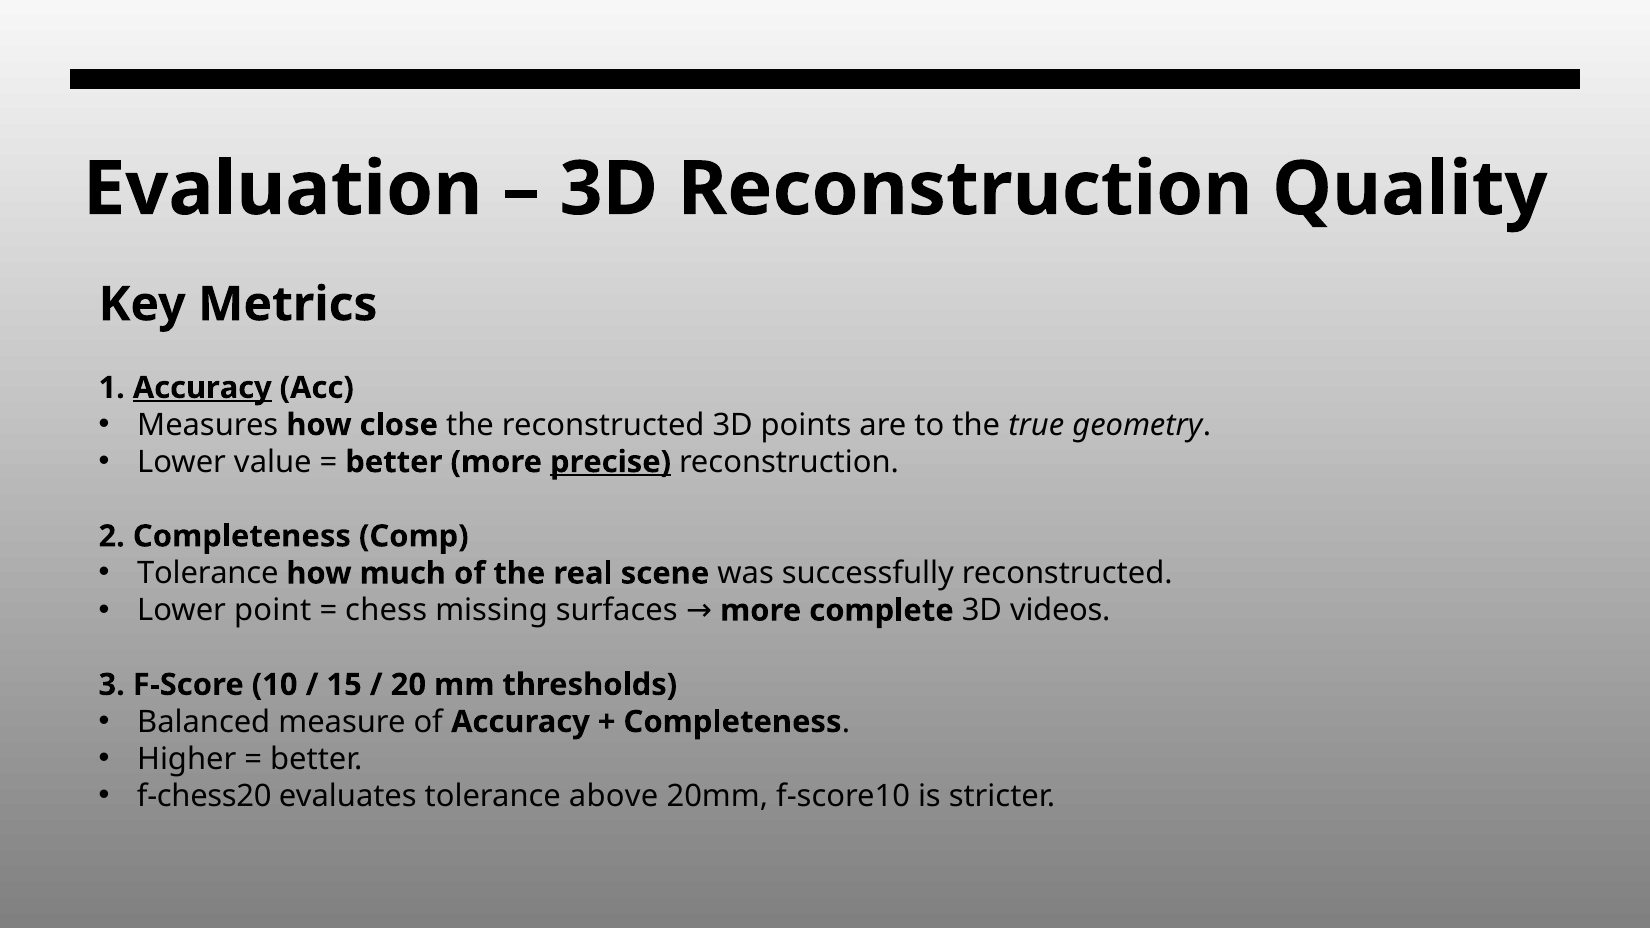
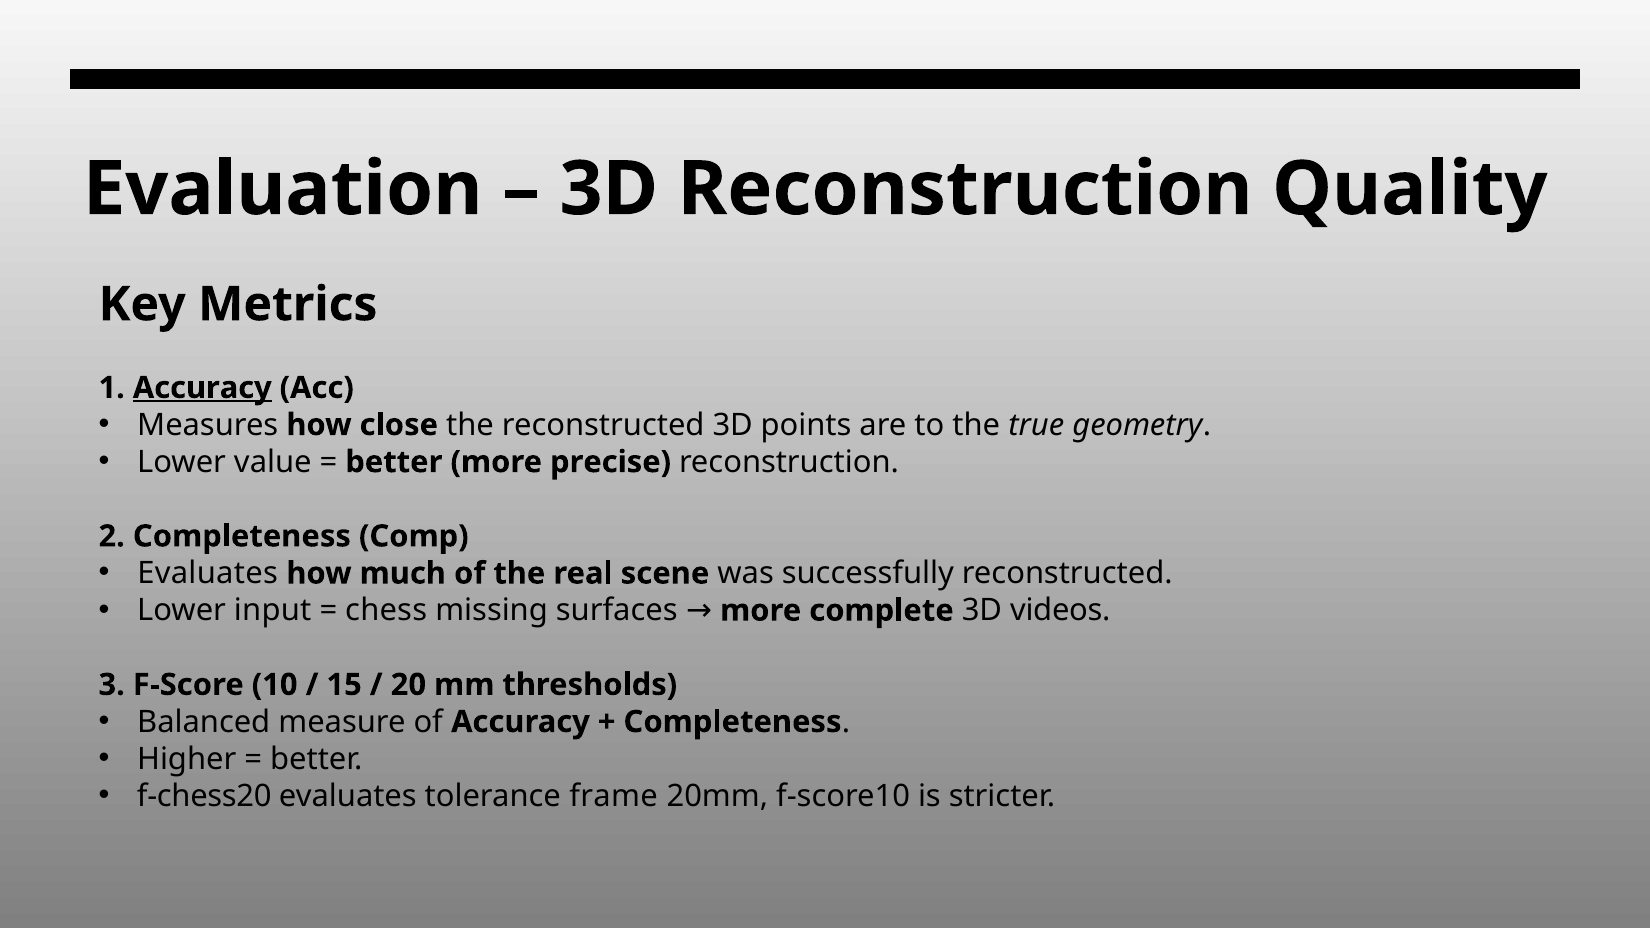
precise underline: present -> none
Tolerance at (208, 573): Tolerance -> Evaluates
point: point -> input
above: above -> frame
